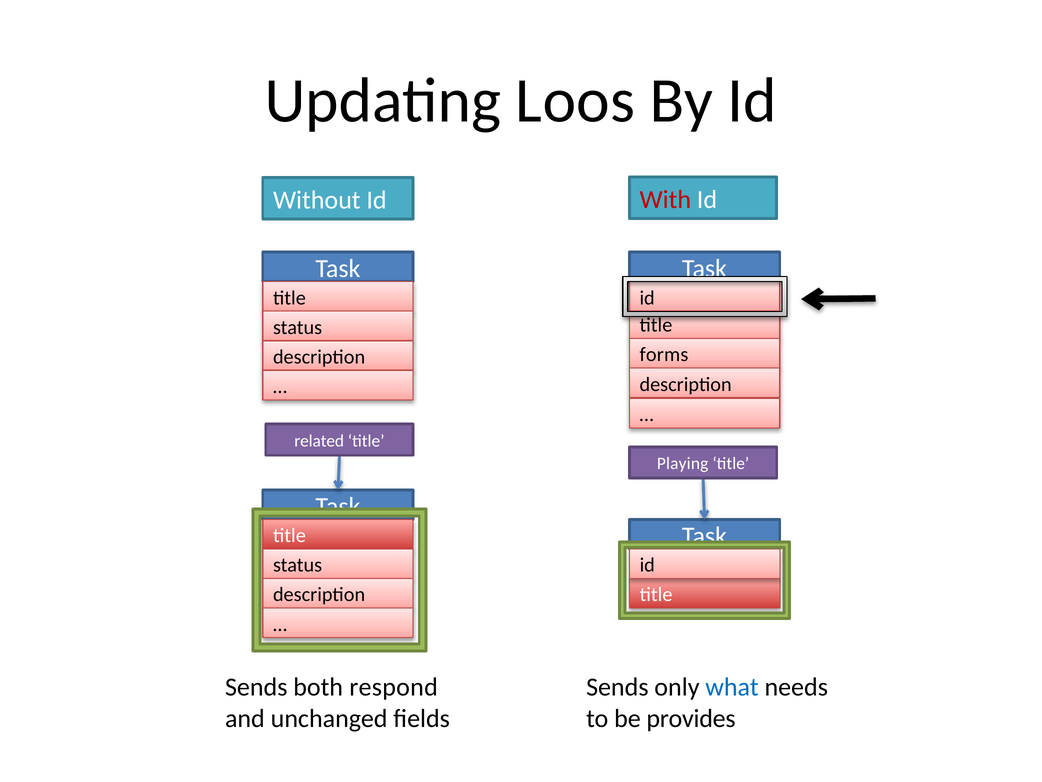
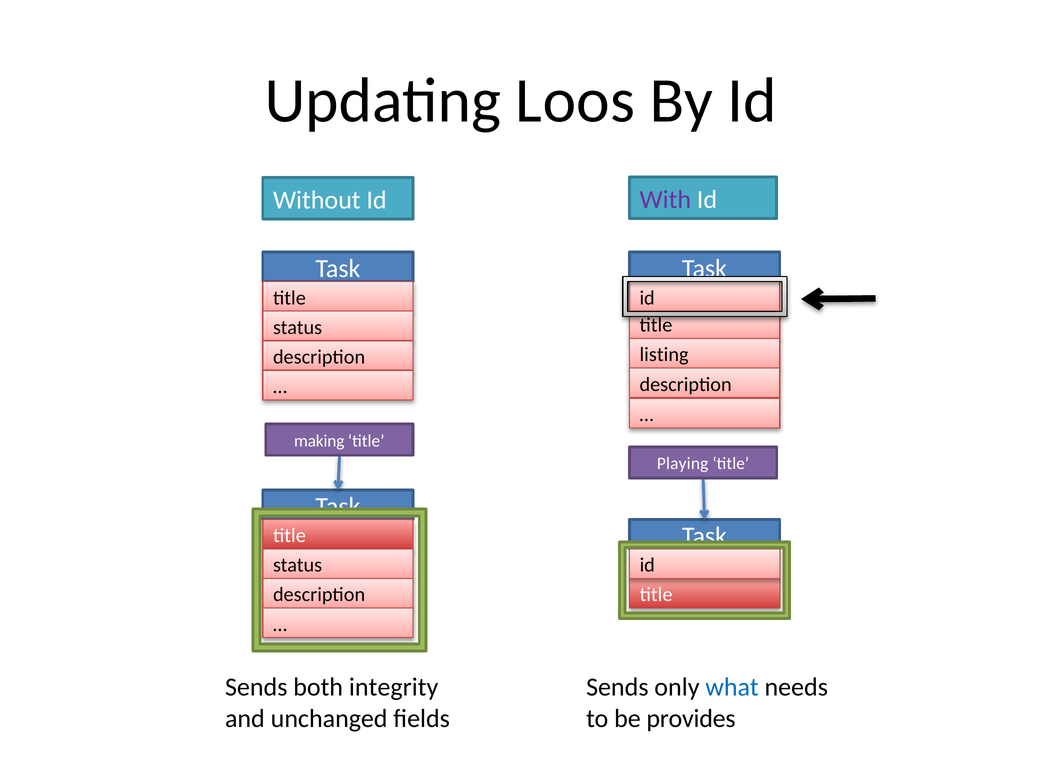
With colour: red -> purple
forms: forms -> listing
related: related -> making
respond: respond -> integrity
